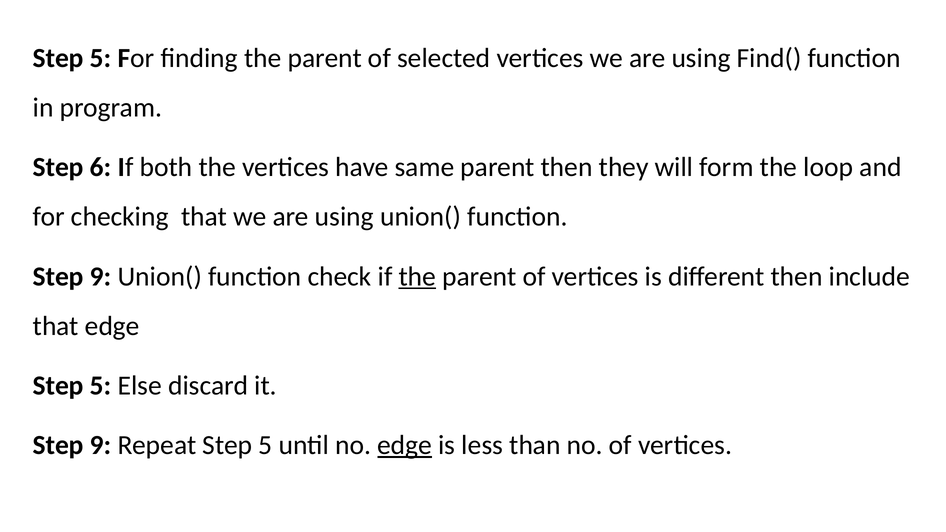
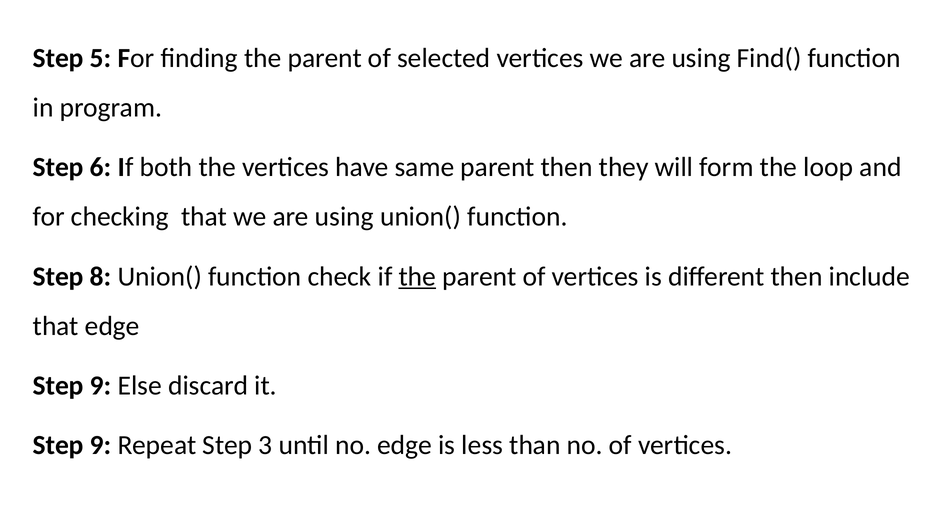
9 at (101, 276): 9 -> 8
5 at (101, 386): 5 -> 9
Repeat Step 5: 5 -> 3
edge at (405, 445) underline: present -> none
